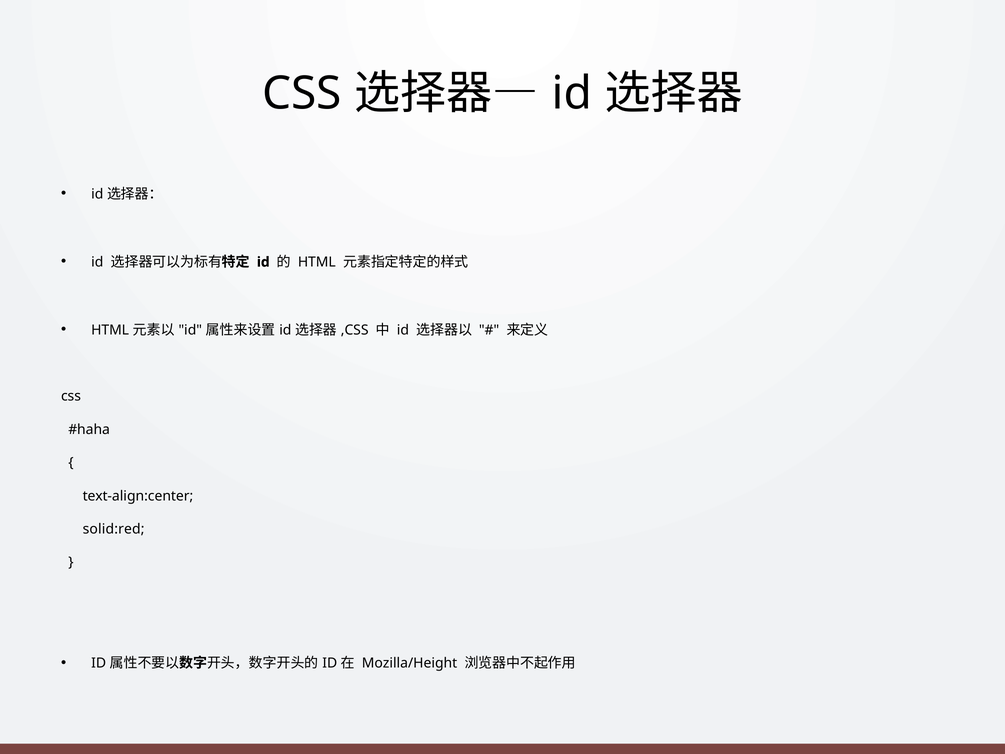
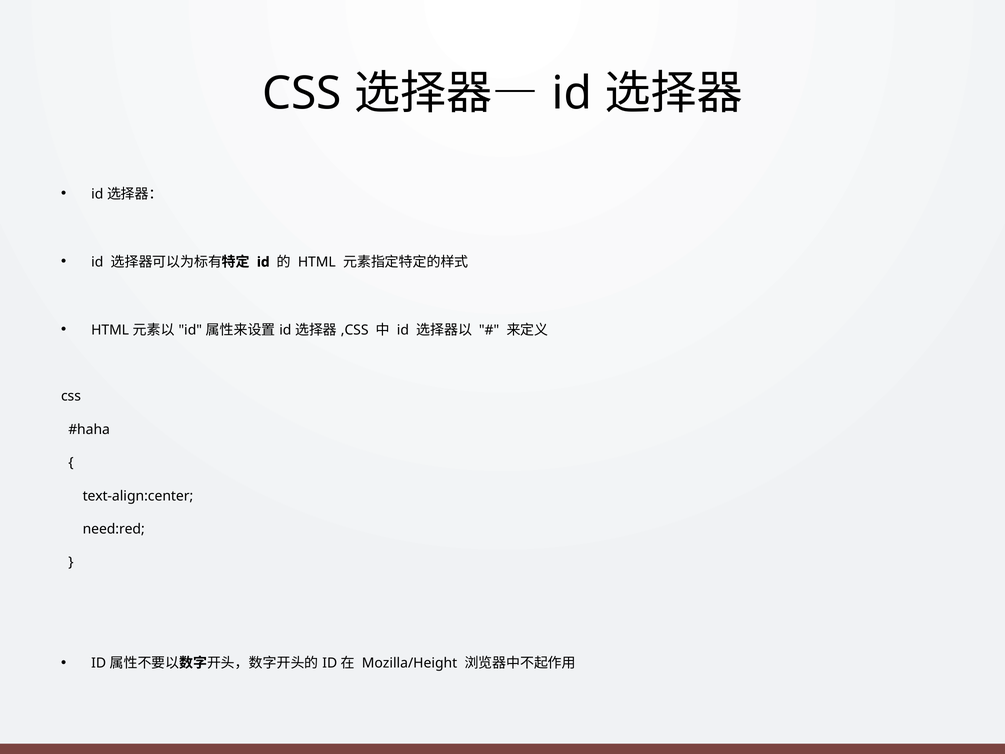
solid:red: solid:red -> need:red
